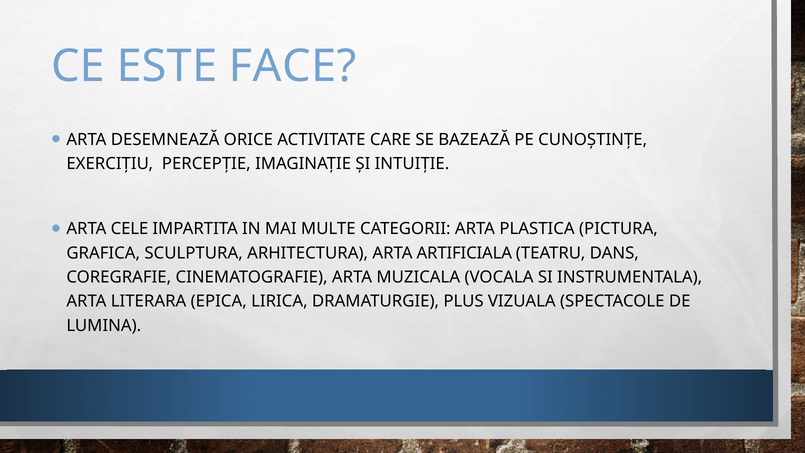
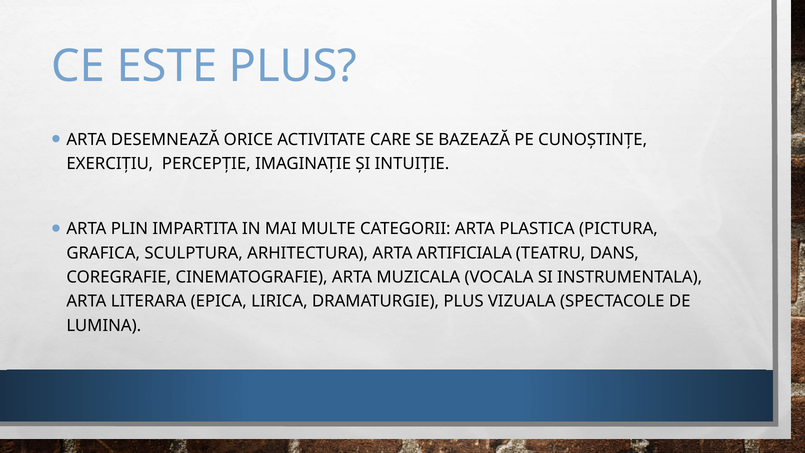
ESTE FACE: FACE -> PLUS
CELE: CELE -> PLIN
